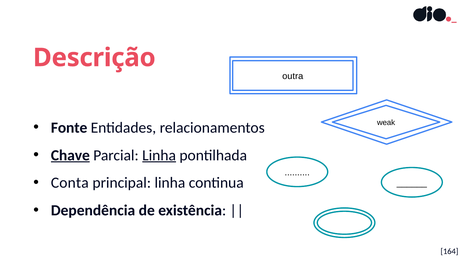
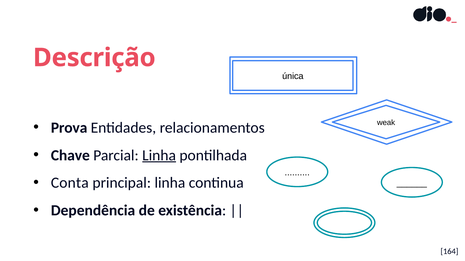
outra: outra -> única
Fonte: Fonte -> Prova
Chave underline: present -> none
